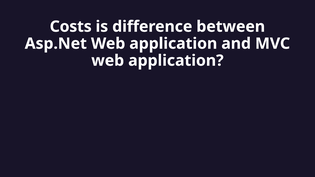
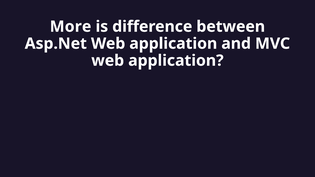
Costs: Costs -> More
